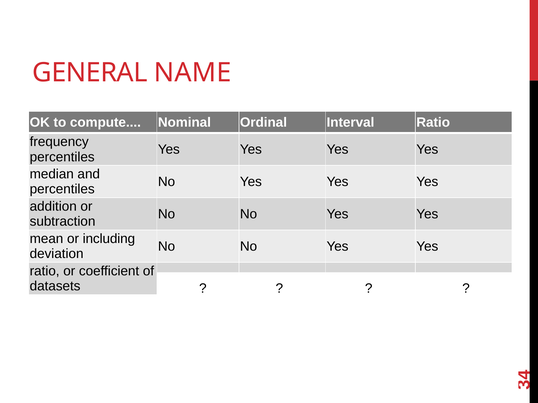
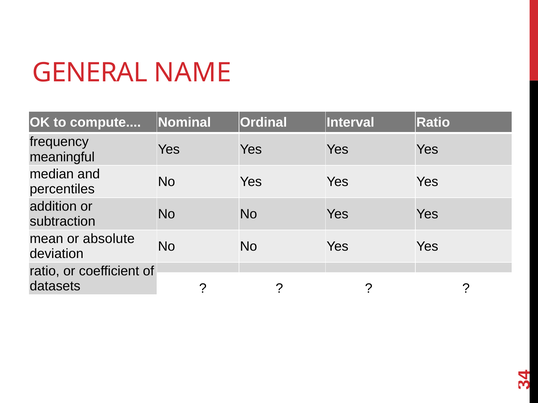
percentiles at (62, 157): percentiles -> meaningful
including: including -> absolute
